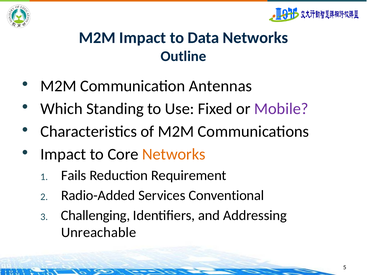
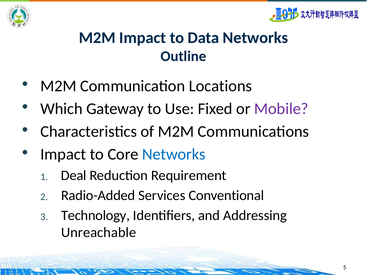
Antennas: Antennas -> Locations
Standing: Standing -> Gateway
Networks at (174, 154) colour: orange -> blue
Fails: Fails -> Deal
Challenging: Challenging -> Technology
